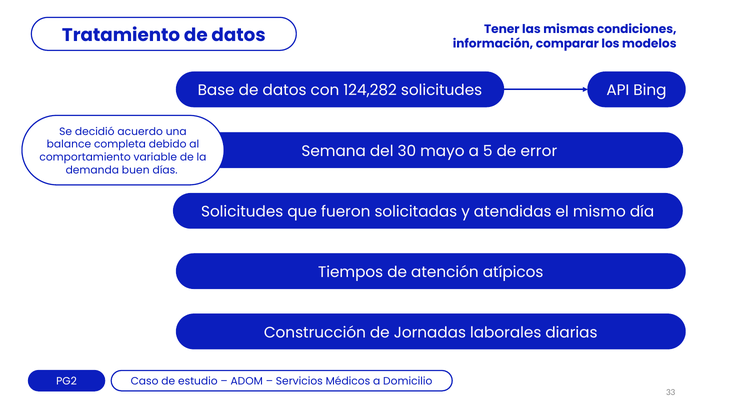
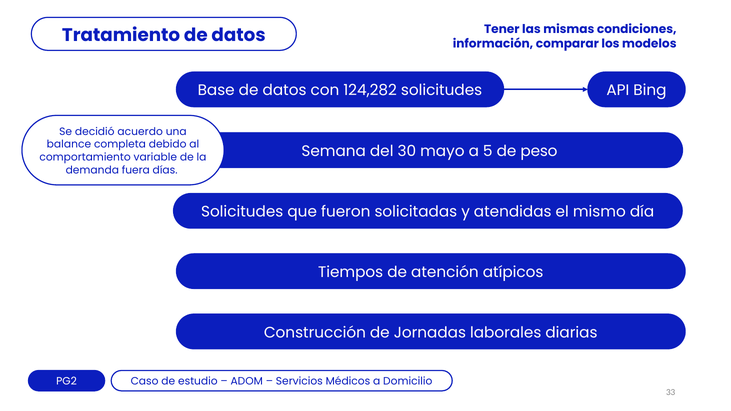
error: error -> peso
buen: buen -> fuera
